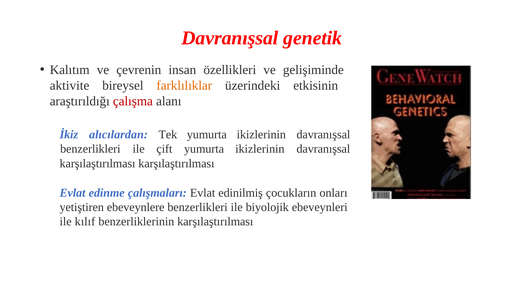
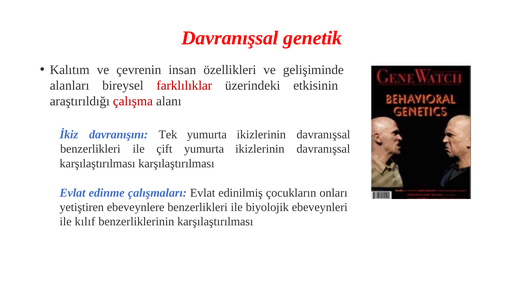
aktivite: aktivite -> alanları
farklılıklar colour: orange -> red
alıcılardan: alıcılardan -> davranışını
